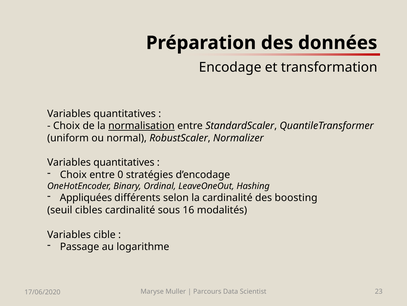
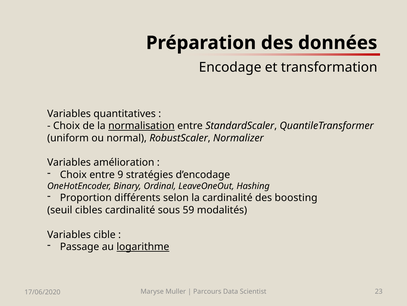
quantitatives at (124, 162): quantitatives -> amélioration
0: 0 -> 9
Appliquées: Appliquées -> Proportion
16: 16 -> 59
logarithme underline: none -> present
